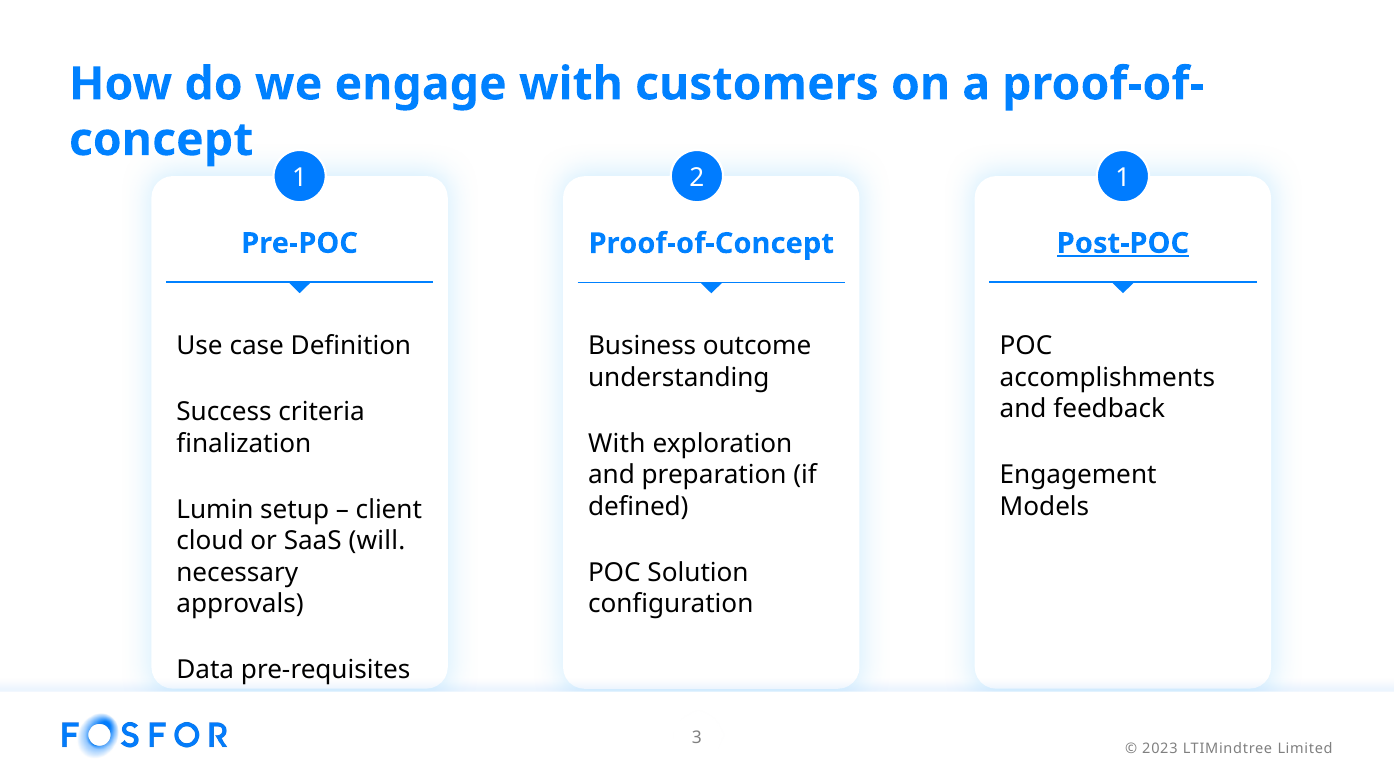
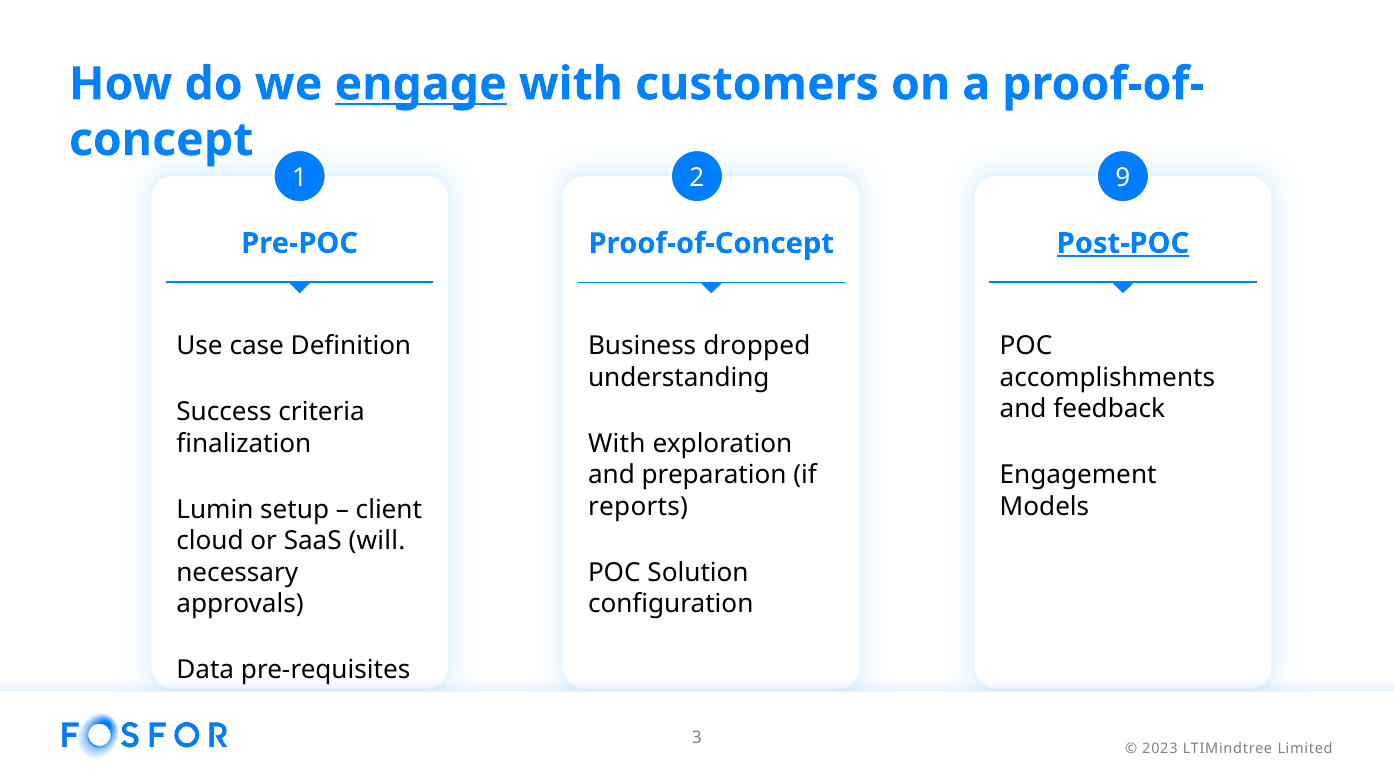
engage underline: none -> present
2 1: 1 -> 9
outcome: outcome -> dropped
defined: defined -> reports
